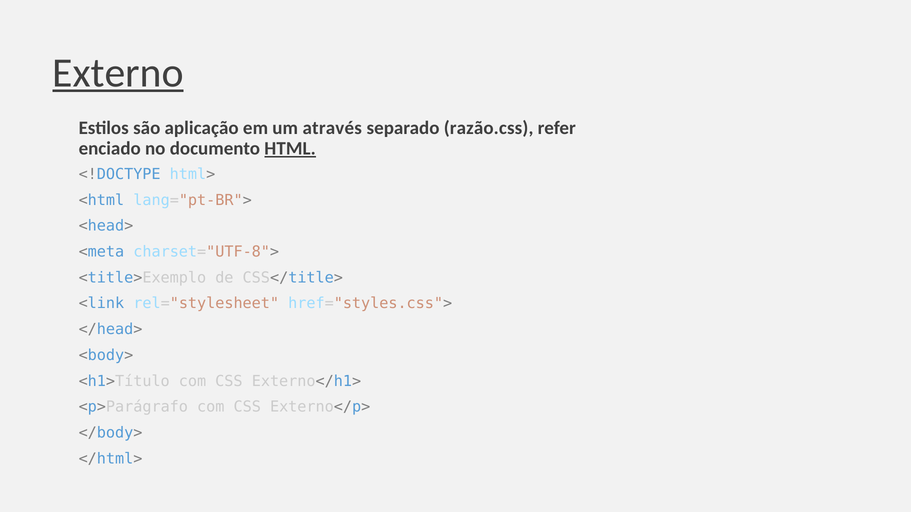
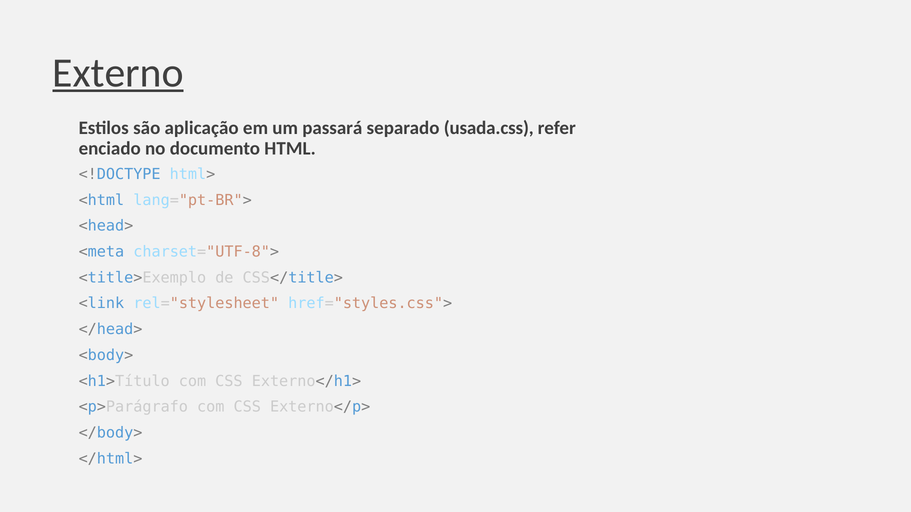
através: através -> passará
razão.css: razão.css -> usada.css
HTML underline: present -> none
